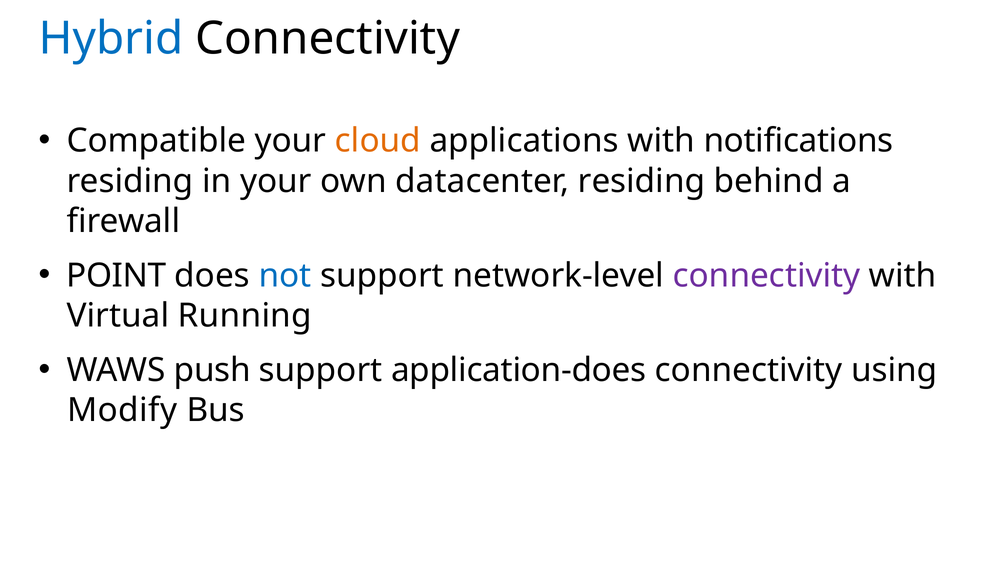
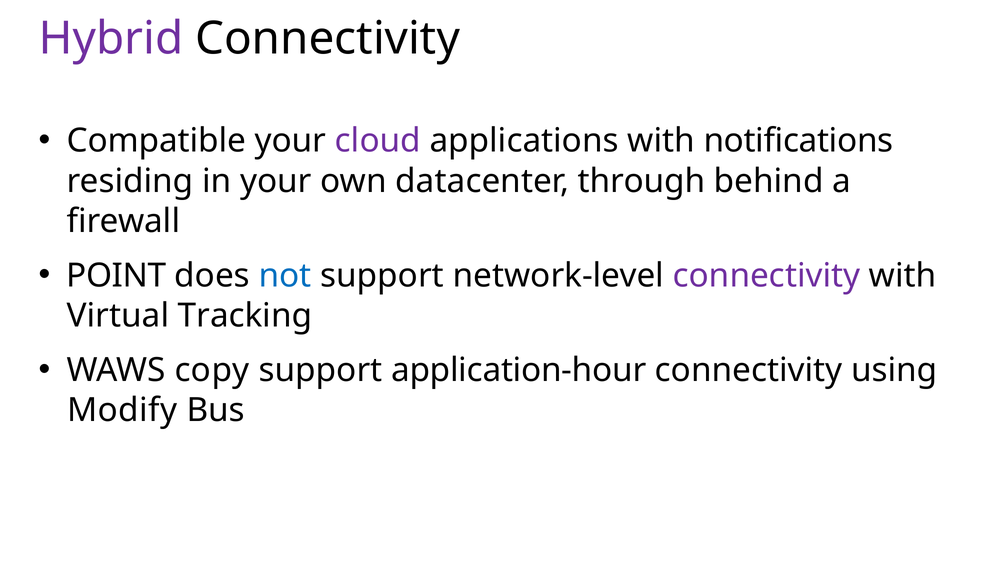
Hybrid colour: blue -> purple
cloud colour: orange -> purple
datacenter residing: residing -> through
Running: Running -> Tracking
push: push -> copy
application-does: application-does -> application-hour
